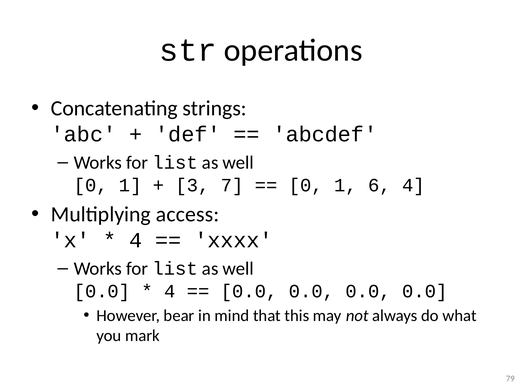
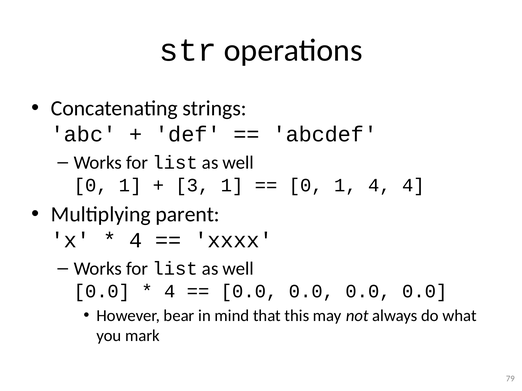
3 7: 7 -> 1
1 6: 6 -> 4
access: access -> parent
